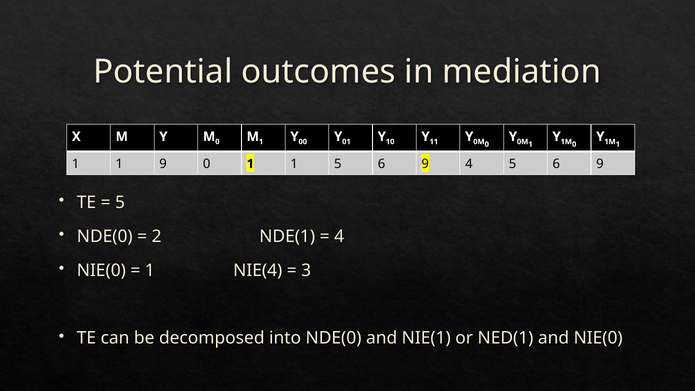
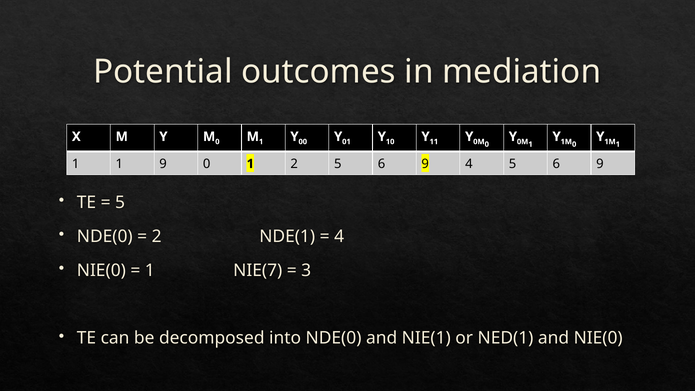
0 1 1: 1 -> 2
NIE(4: NIE(4 -> NIE(7
